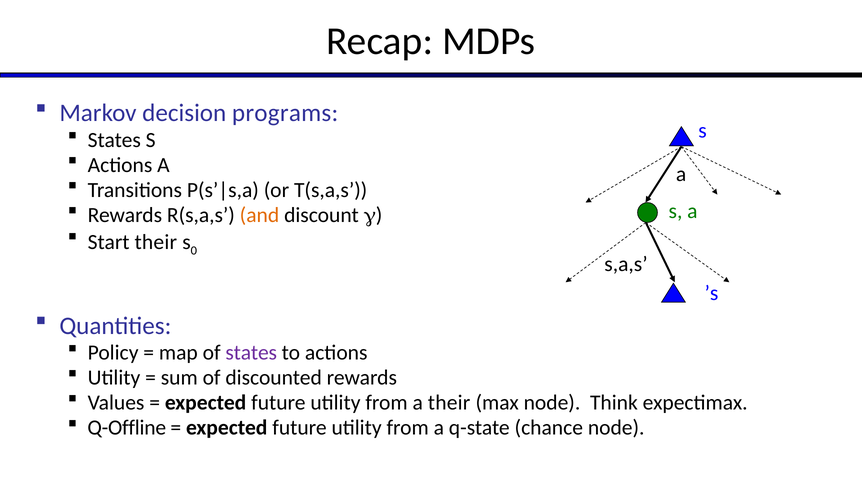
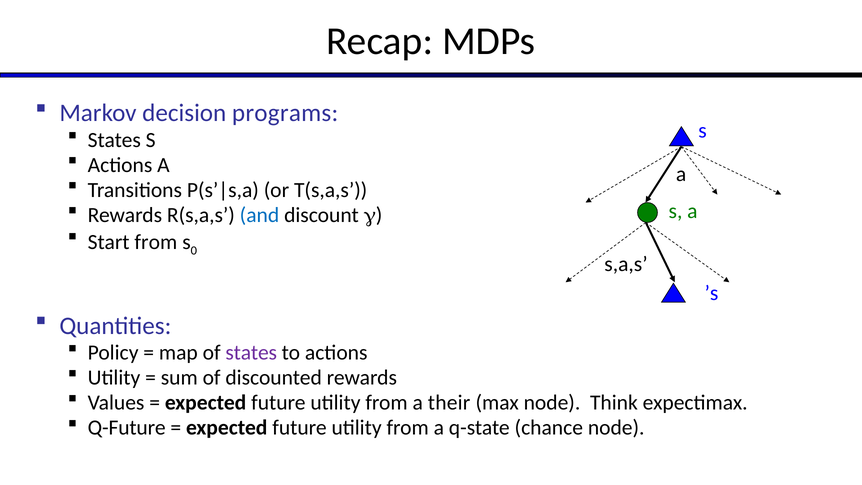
and colour: orange -> blue
Start their: their -> from
Q-Offline: Q-Offline -> Q-Future
